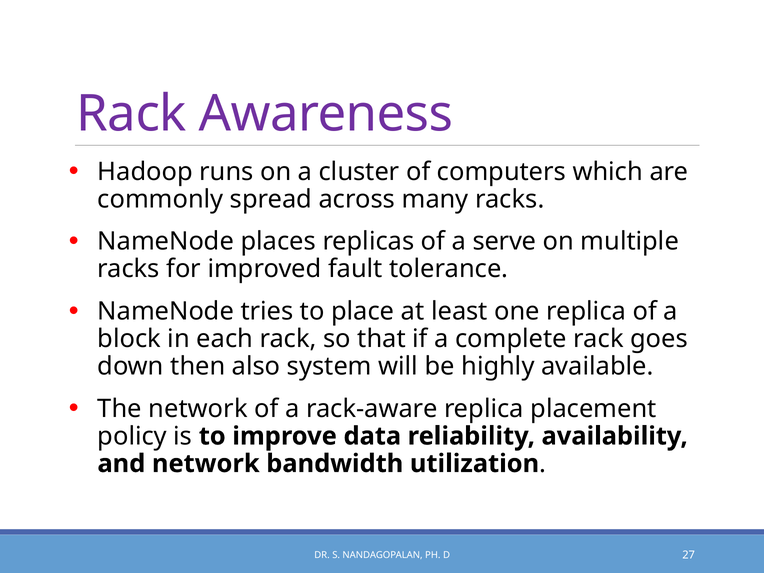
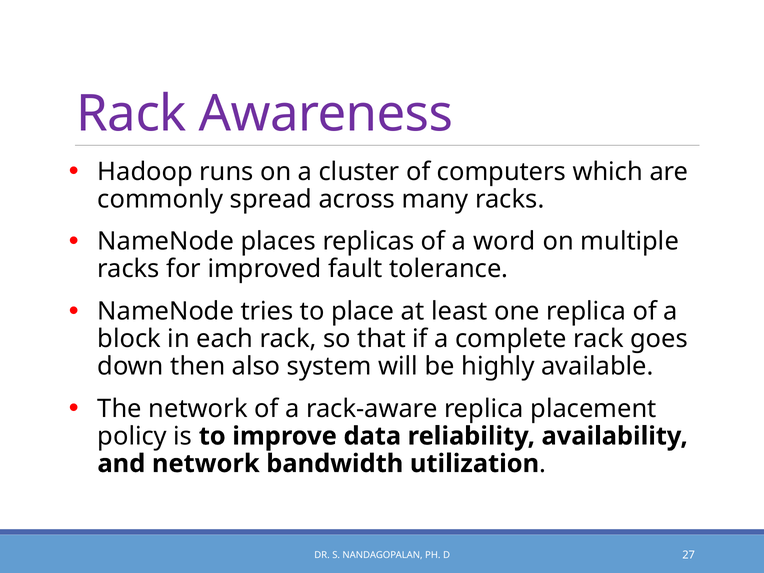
serve: serve -> word
